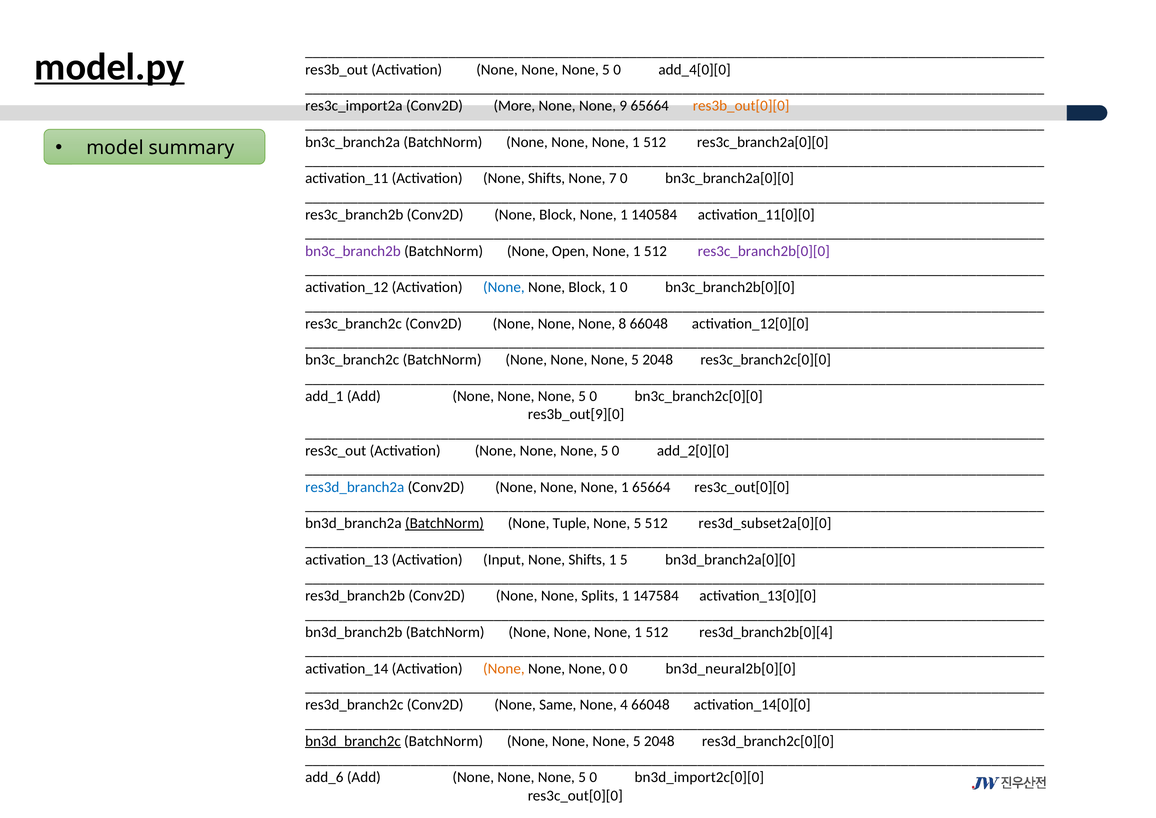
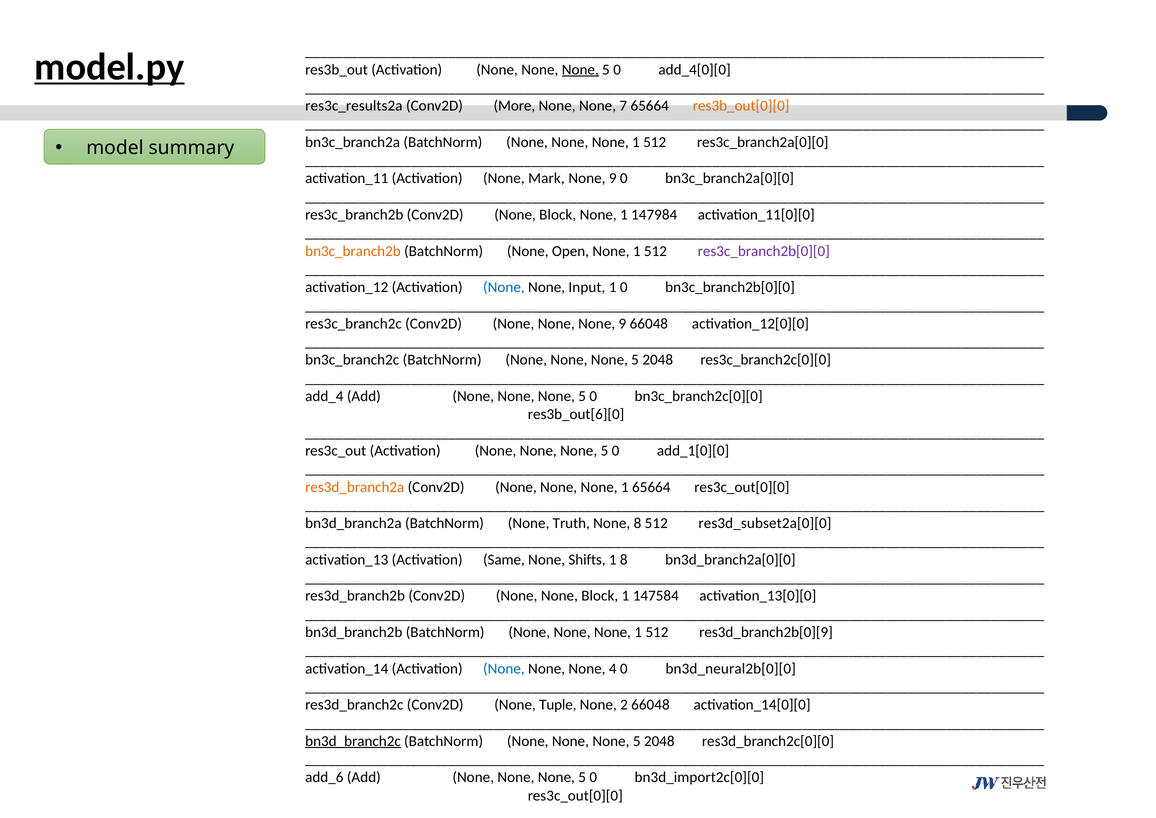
None at (580, 69) underline: none -> present
res3c_import2a: res3c_import2a -> res3c_results2a
9: 9 -> 7
Activation None Shifts: Shifts -> Mark
7 at (613, 178): 7 -> 9
140584: 140584 -> 147984
bn3c_branch2b colour: purple -> orange
Block at (587, 287): Block -> Input
None None 8: 8 -> 9
add_1: add_1 -> add_4
res3b_out[9][0: res3b_out[9][0 -> res3b_out[6][0
add_2[0][0: add_2[0][0 -> add_1[0][0
res3d_branch2a colour: blue -> orange
BatchNorm at (444, 523) underline: present -> none
Tuple: Tuple -> Truth
5 at (637, 523): 5 -> 8
Input: Input -> Same
1 5: 5 -> 8
None None Splits: Splits -> Block
res3d_branch2b[0][4: res3d_branch2b[0][4 -> res3d_branch2b[0][9
None at (504, 668) colour: orange -> blue
None 0: 0 -> 4
Same: Same -> Tuple
4: 4 -> 2
